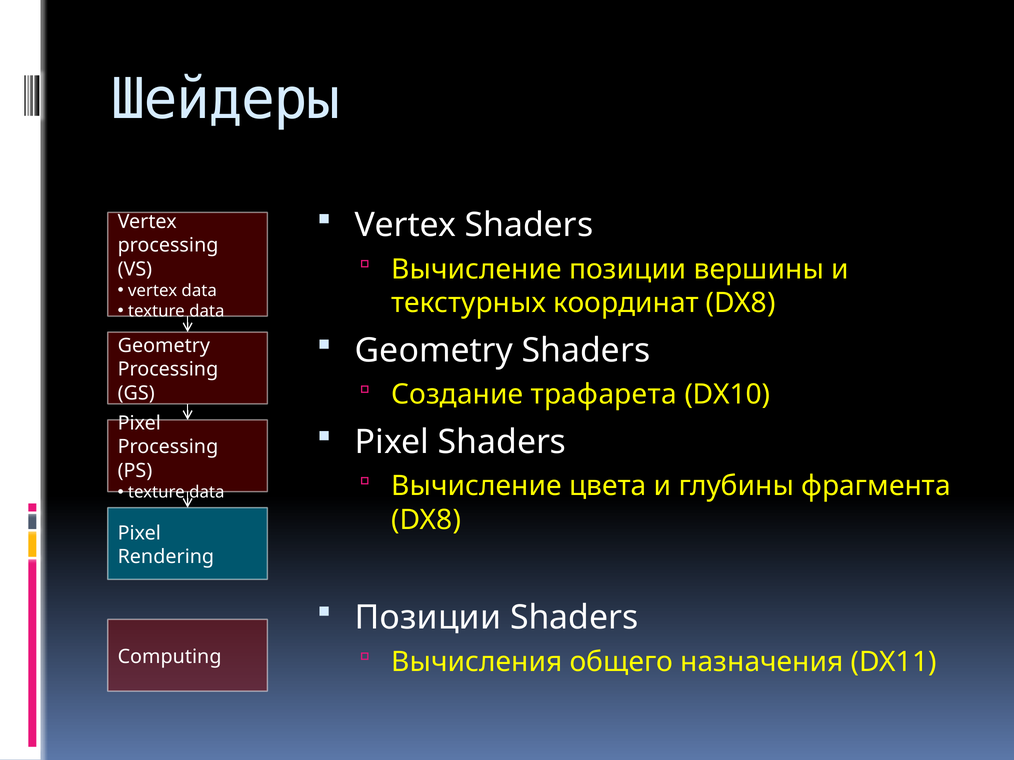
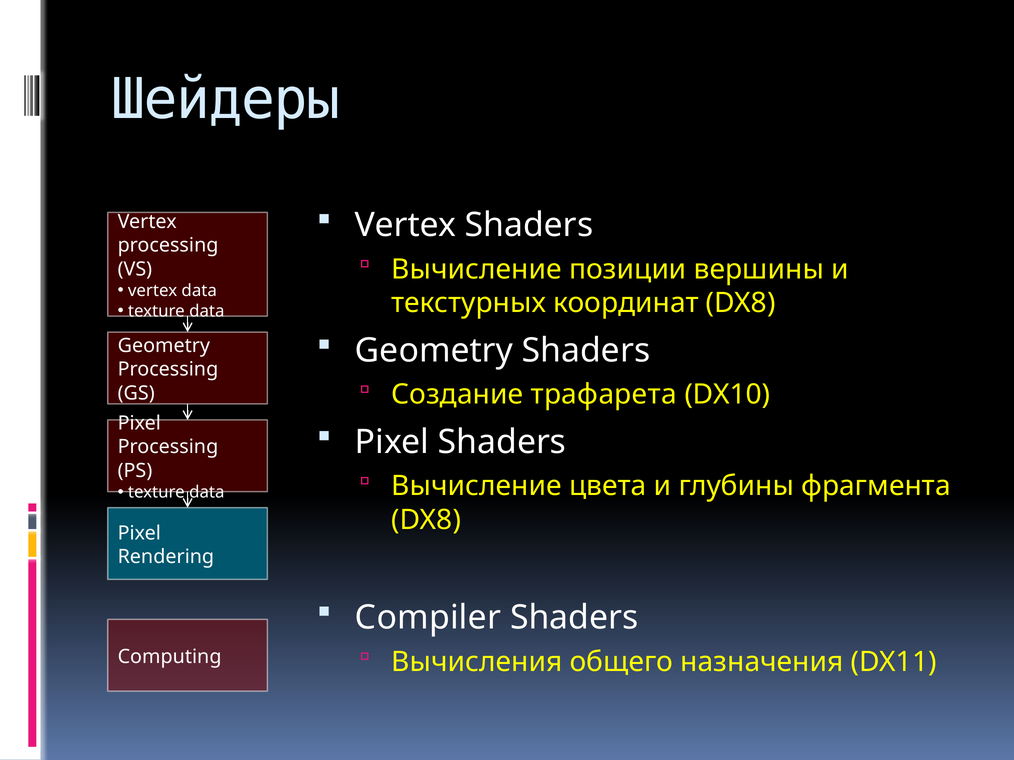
Позиции at (428, 618): Позиции -> Compiler
